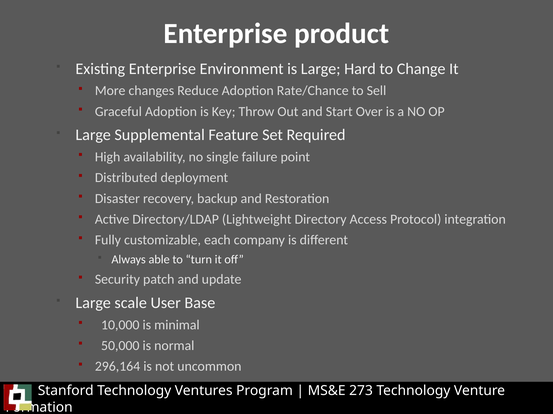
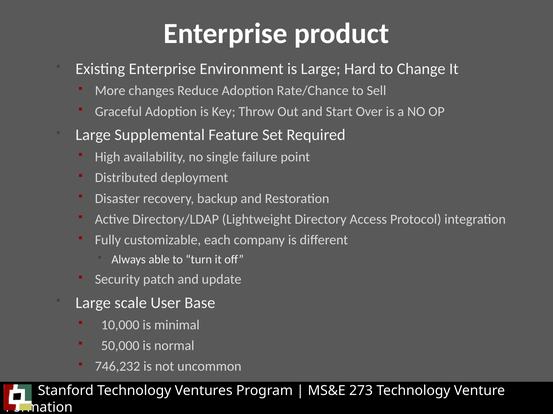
296,164: 296,164 -> 746,232
